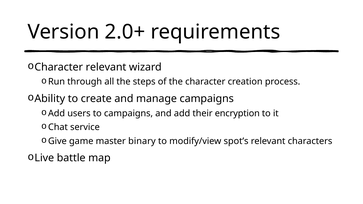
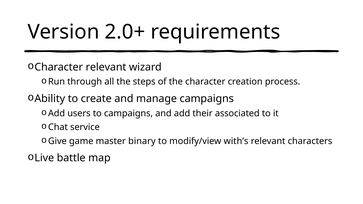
encryption: encryption -> associated
spot’s: spot’s -> with’s
